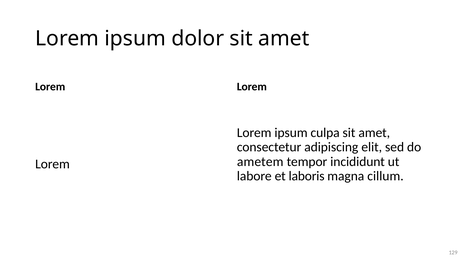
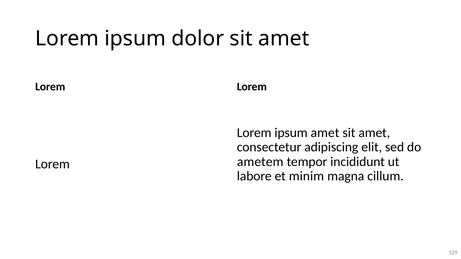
ipsum culpa: culpa -> amet
laboris: laboris -> minim
